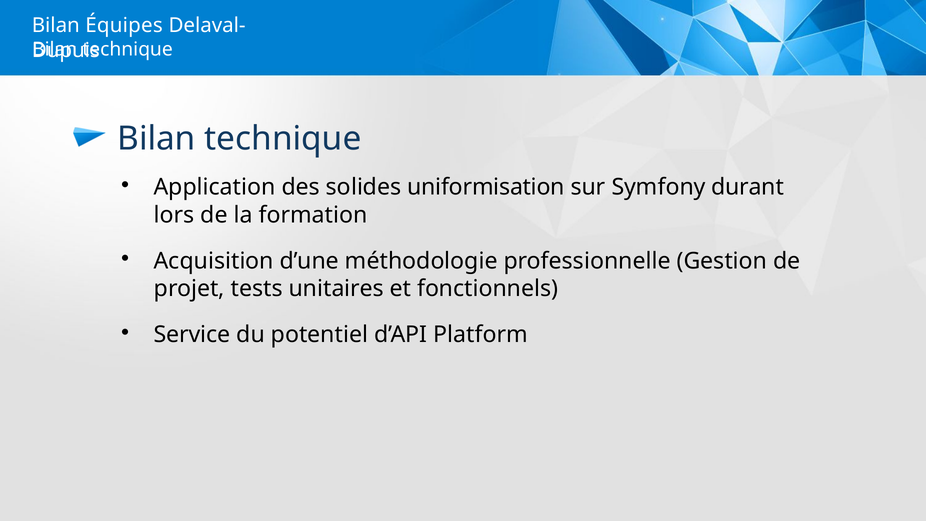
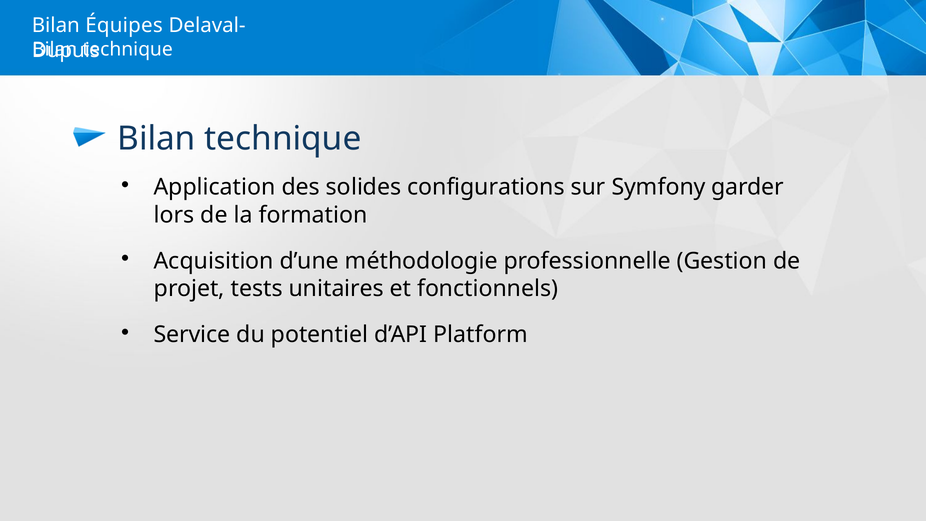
uniformisation: uniformisation -> configurations
durant: durant -> garder
